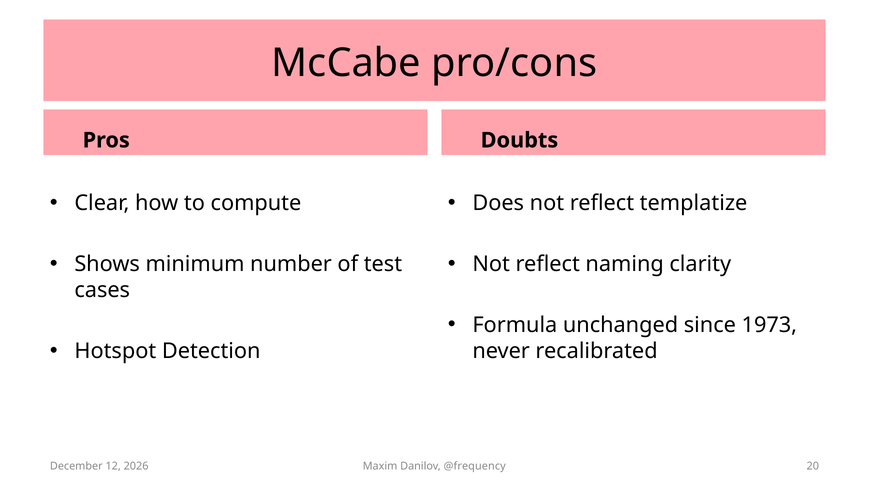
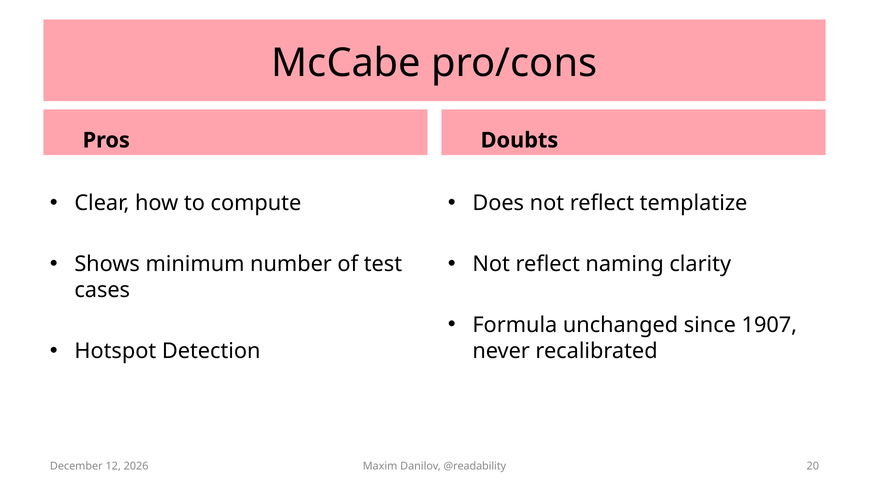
1973: 1973 -> 1907
@frequency: @frequency -> @readability
